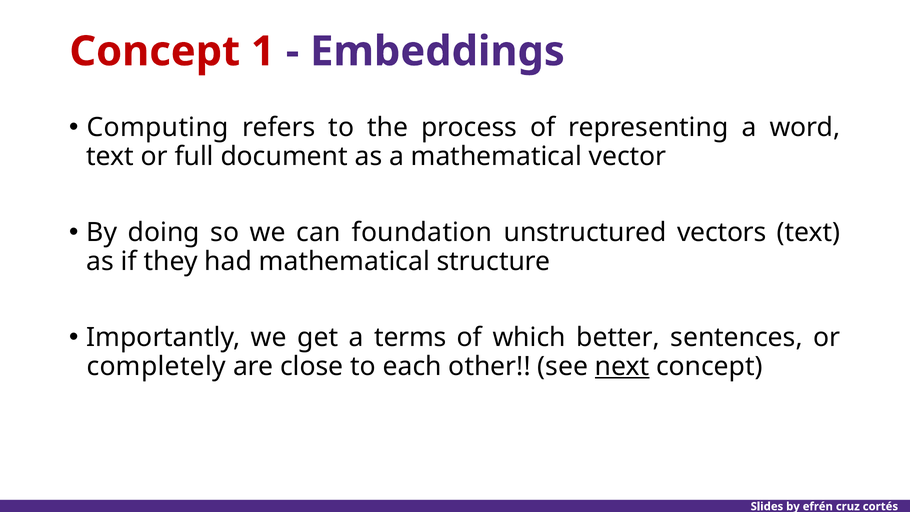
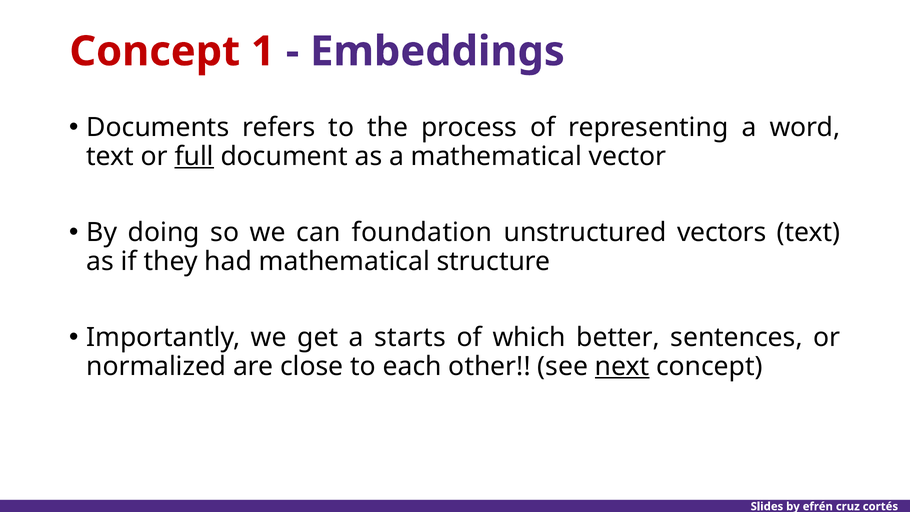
Computing: Computing -> Documents
full underline: none -> present
terms: terms -> starts
completely: completely -> normalized
